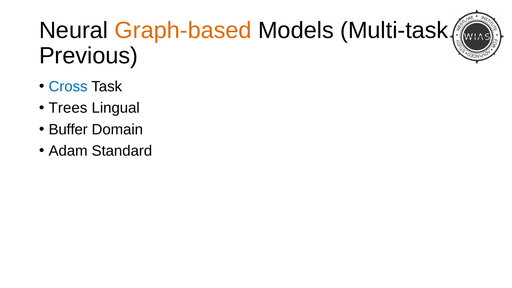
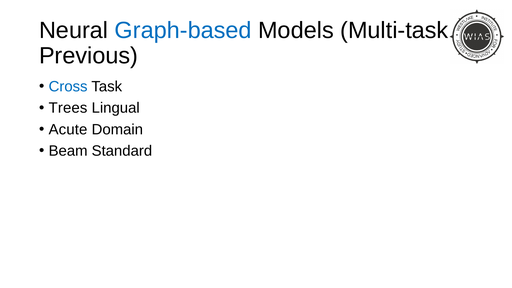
Graph-based colour: orange -> blue
Buffer: Buffer -> Acute
Adam: Adam -> Beam
